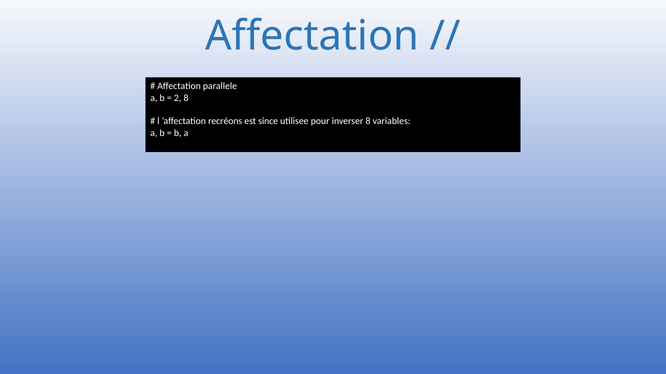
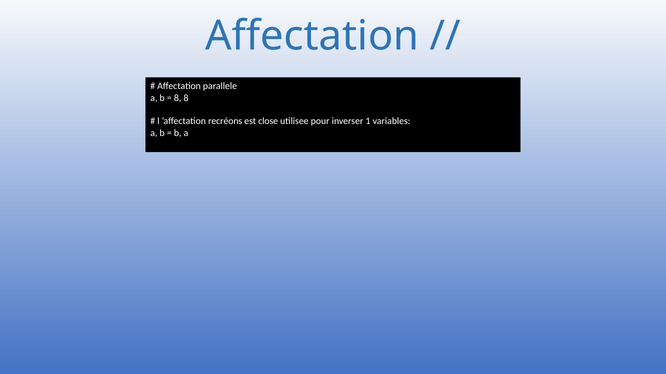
2 at (178, 98): 2 -> 8
since: since -> close
inverser 8: 8 -> 1
